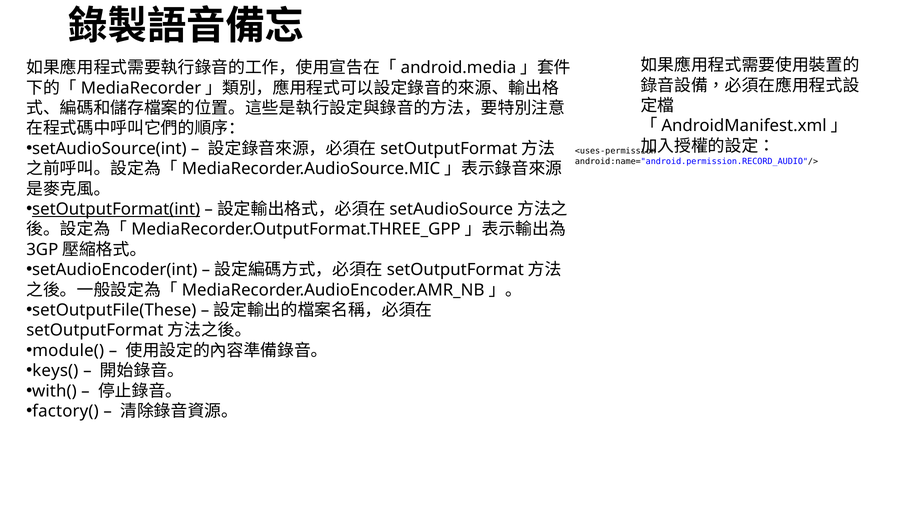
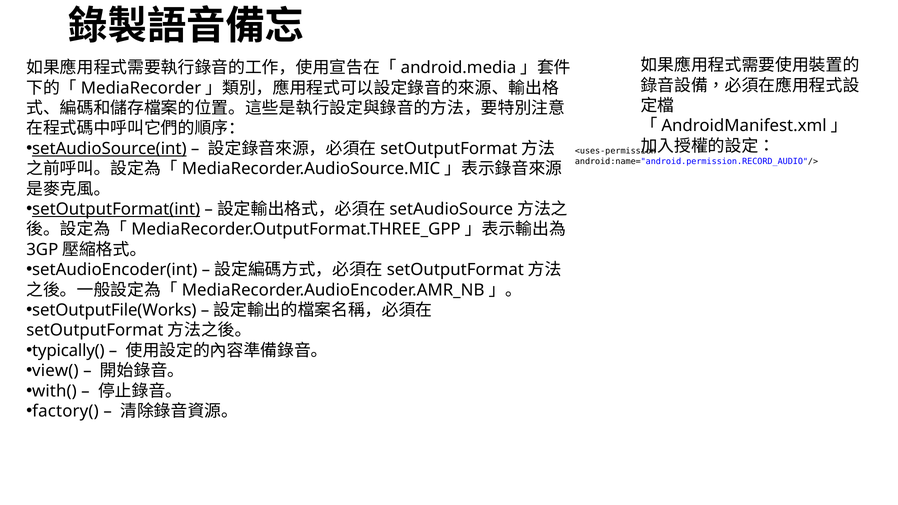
setAudioSource(int underline: none -> present
setOutputFile(These: setOutputFile(These -> setOutputFile(Works
module(: module( -> typically(
keys(: keys( -> view(
